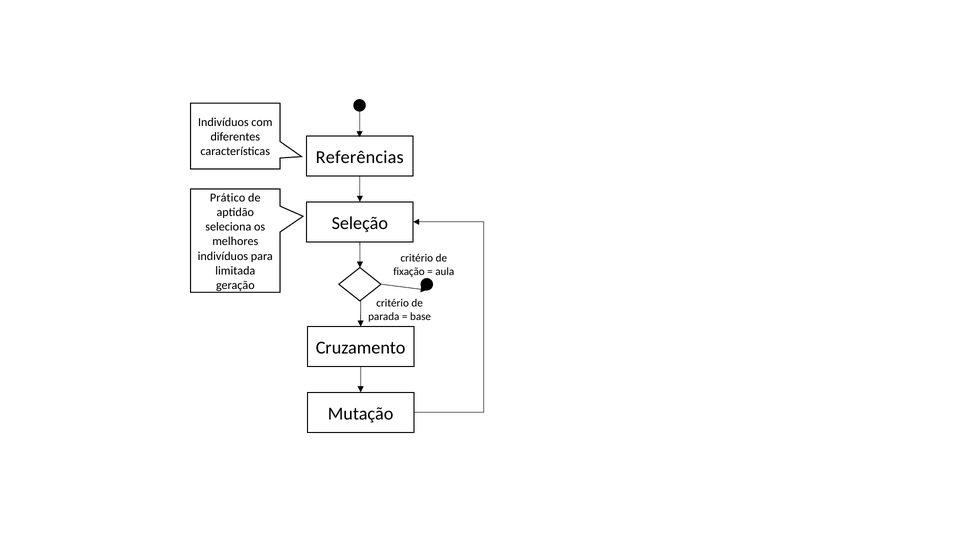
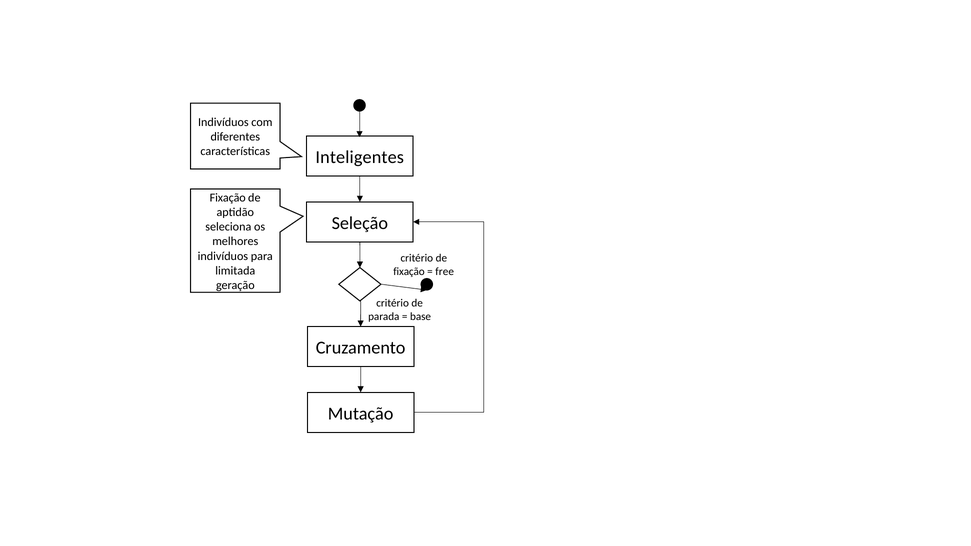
Referências: Referências -> Inteligentes
Prático at (228, 198): Prático -> Fixação
aula: aula -> free
